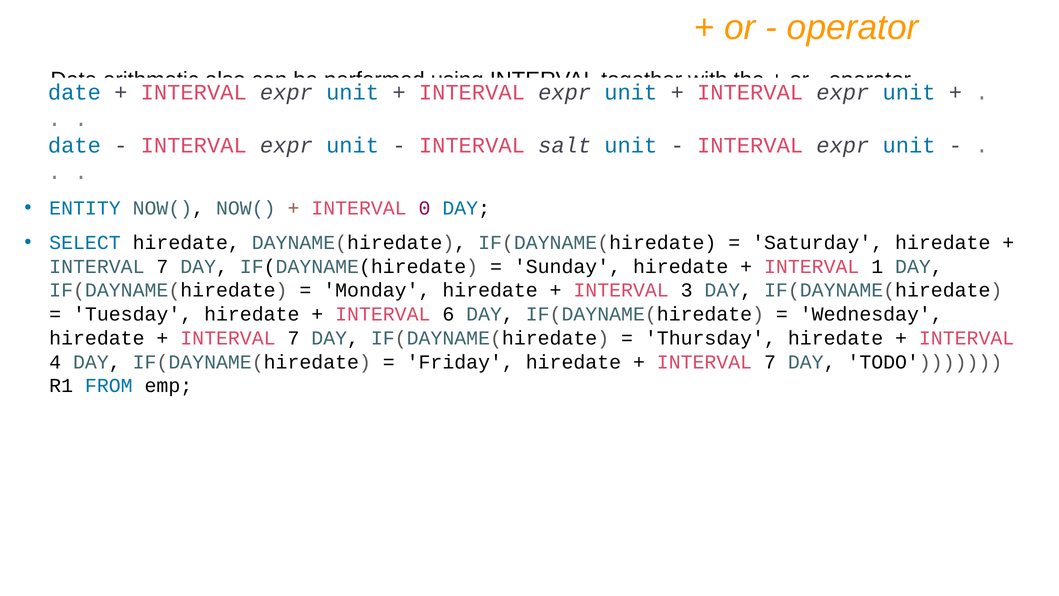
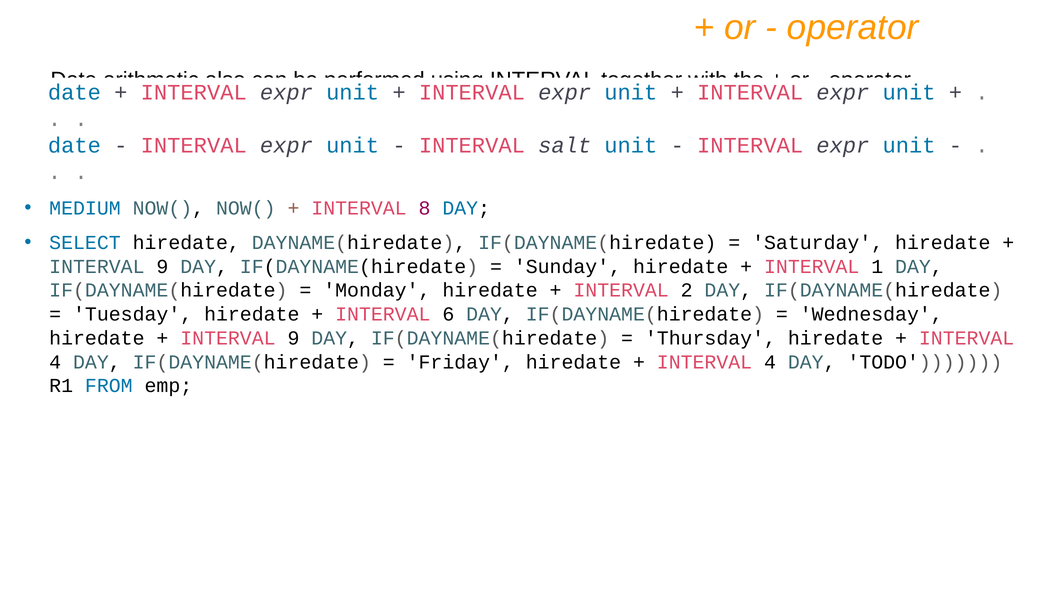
ENTITY: ENTITY -> MEDIUM
0: 0 -> 8
7 at (162, 266): 7 -> 9
3: 3 -> 2
7 at (293, 338): 7 -> 9
7 at (770, 362): 7 -> 4
